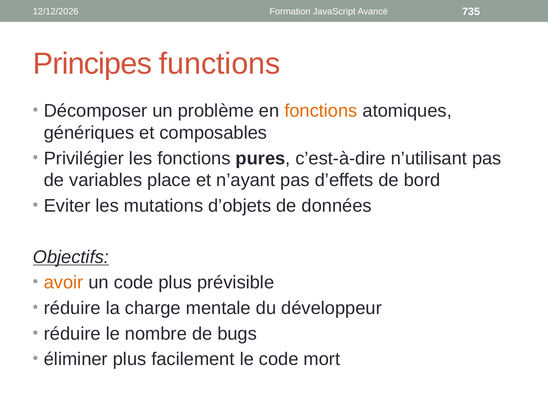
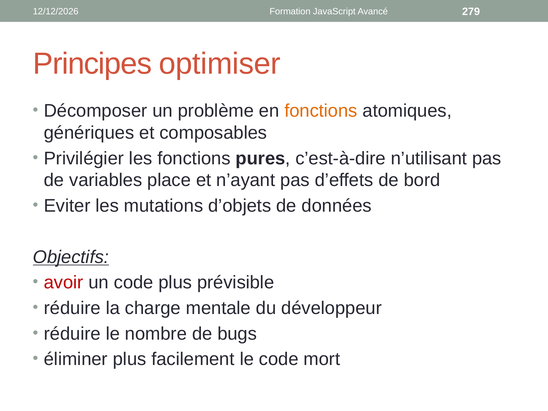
735: 735 -> 279
functions: functions -> optimiser
avoir colour: orange -> red
